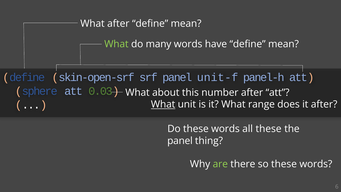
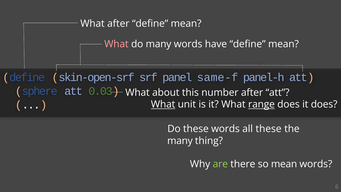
What at (116, 44) colour: light green -> pink
unit-f: unit-f -> same-f
range underline: none -> present
it after: after -> does
panel at (180, 141): panel -> many
so these: these -> mean
